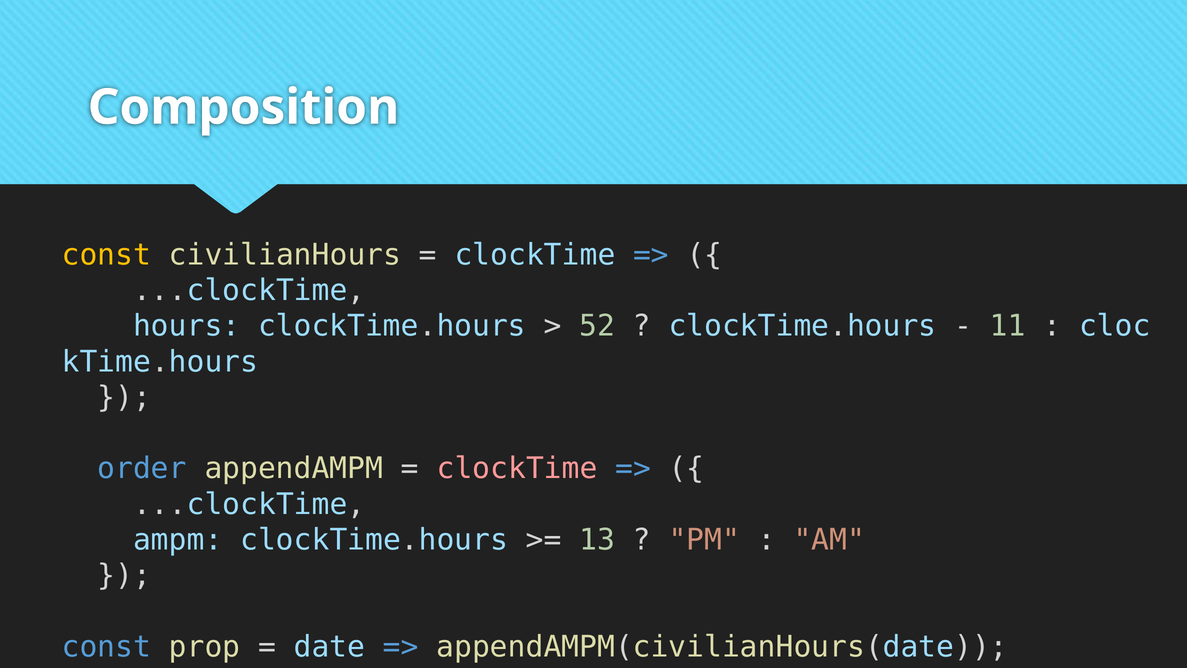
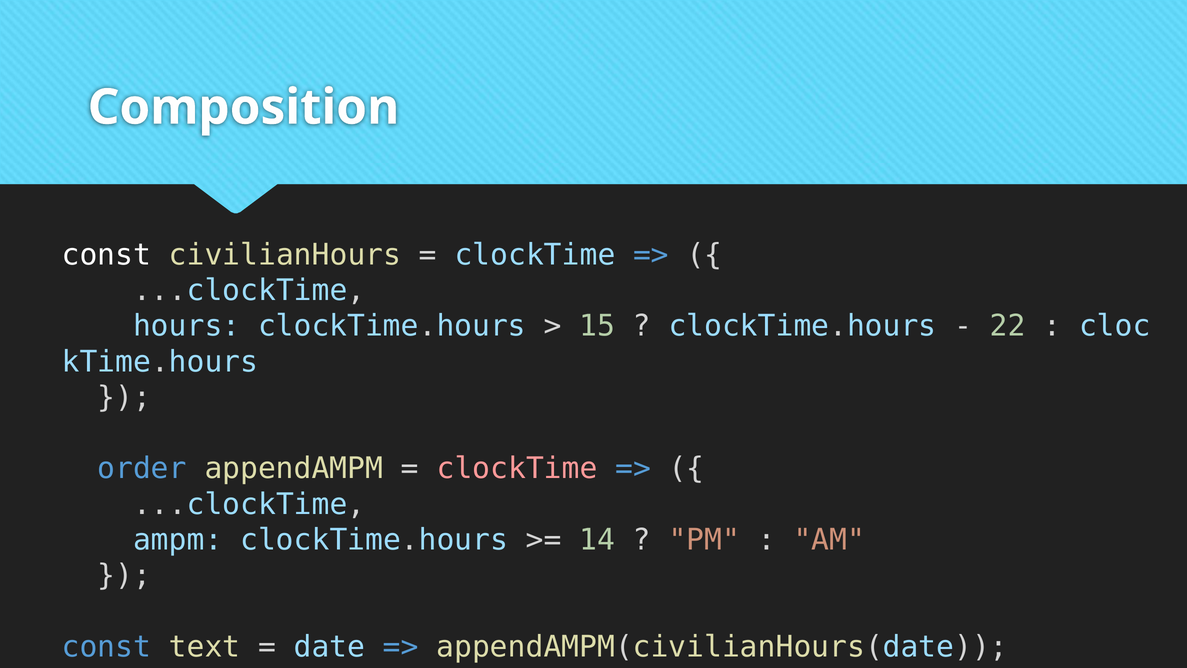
const at (106, 255) colour: yellow -> white
52: 52 -> 15
11: 11 -> 22
13: 13 -> 14
prop: prop -> text
